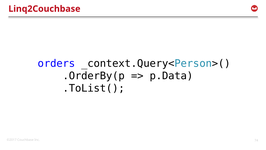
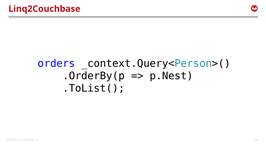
p.Data: p.Data -> p.Nest
